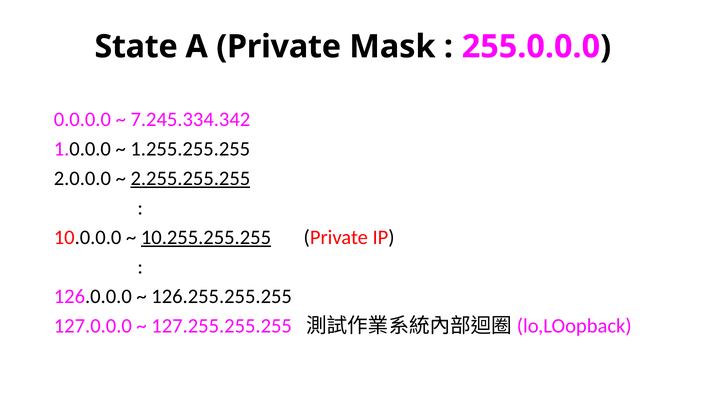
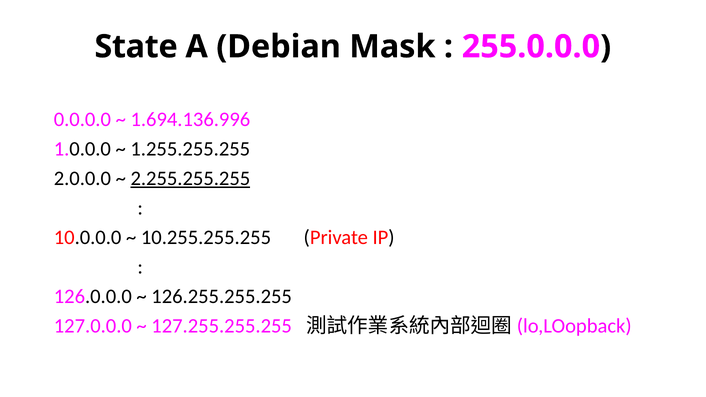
A Private: Private -> Debian
7.245.334.342: 7.245.334.342 -> 1.694.136.996
10.255.255.255 underline: present -> none
